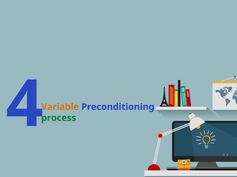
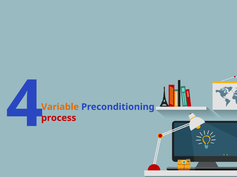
process colour: green -> red
